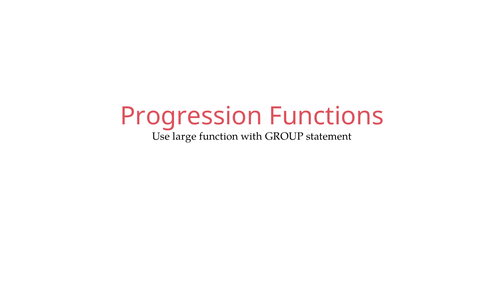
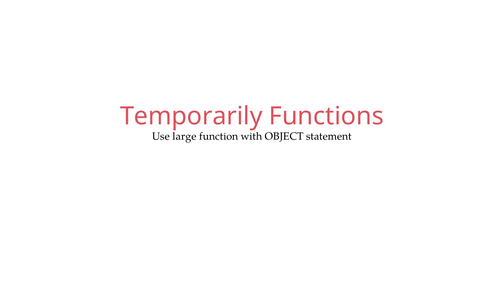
Progression: Progression -> Temporarily
GROUP: GROUP -> OBJECT
